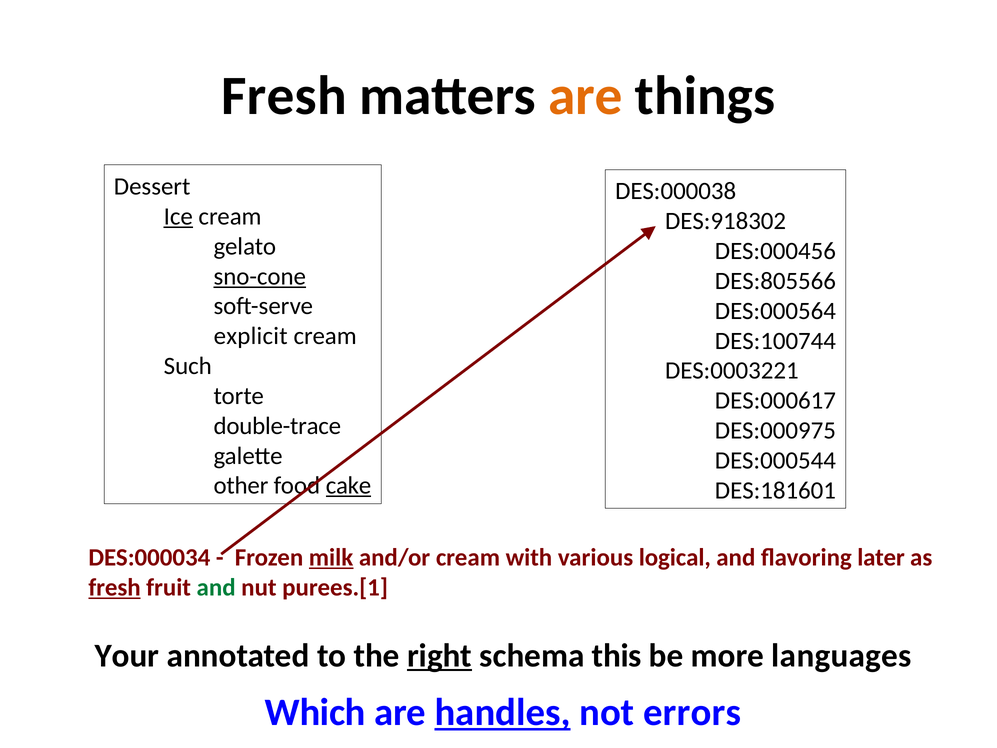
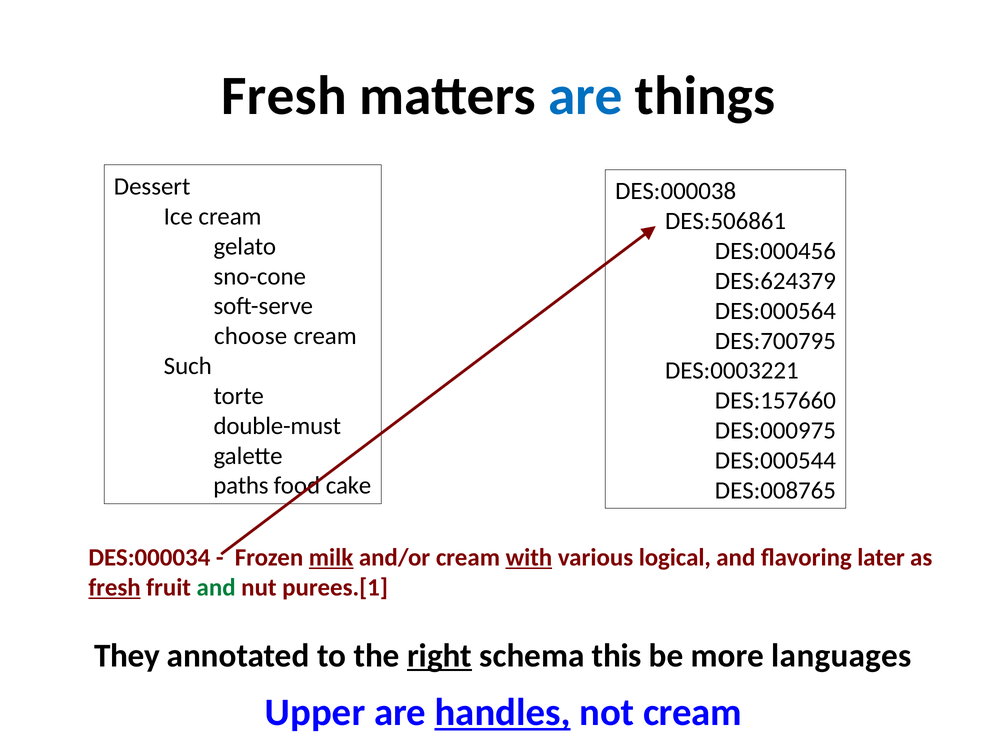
are at (586, 96) colour: orange -> blue
Ice underline: present -> none
DES:918302: DES:918302 -> DES:506861
sno-cone underline: present -> none
DES:805566: DES:805566 -> DES:624379
explicit: explicit -> choose
DES:100744: DES:100744 -> DES:700795
DES:000617: DES:000617 -> DES:157660
double-trace: double-trace -> double-must
other: other -> paths
cake underline: present -> none
DES:181601: DES:181601 -> DES:008765
with underline: none -> present
Your: Your -> They
Which: Which -> Upper
not errors: errors -> cream
